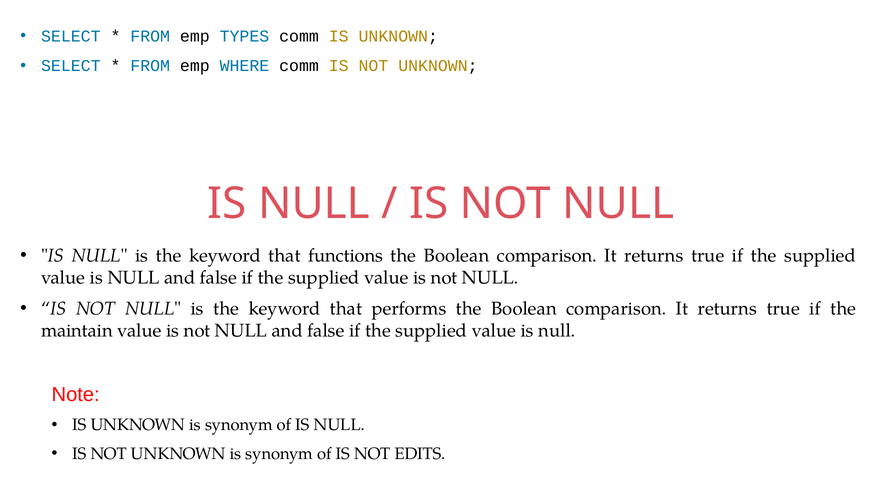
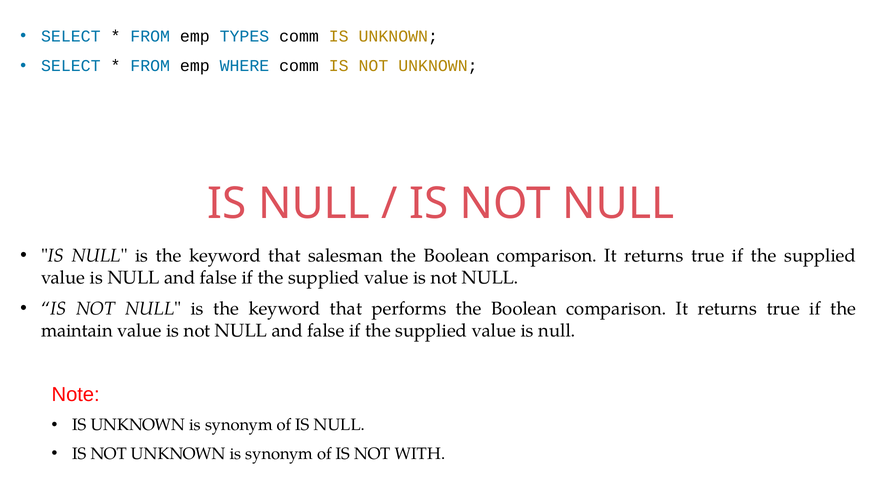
functions: functions -> salesman
EDITS: EDITS -> WITH
